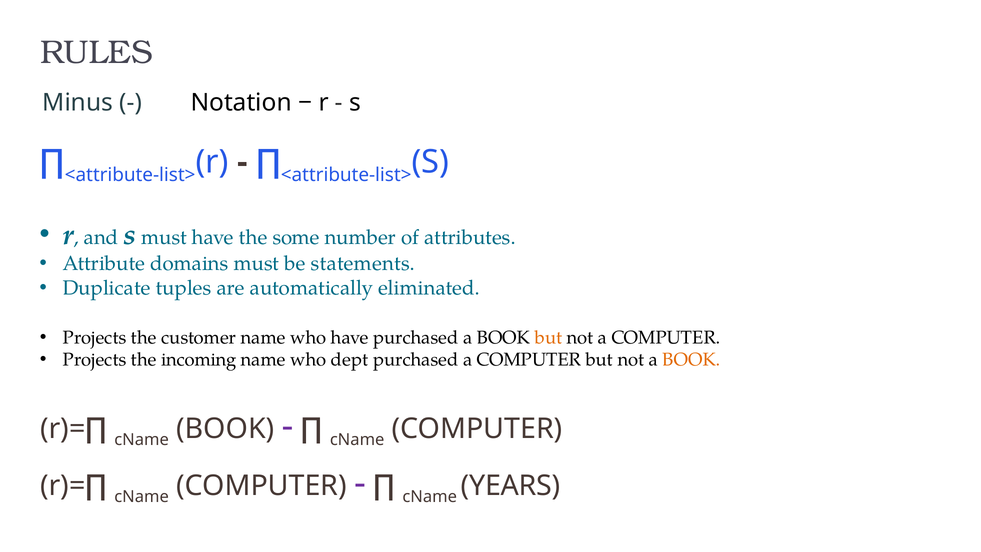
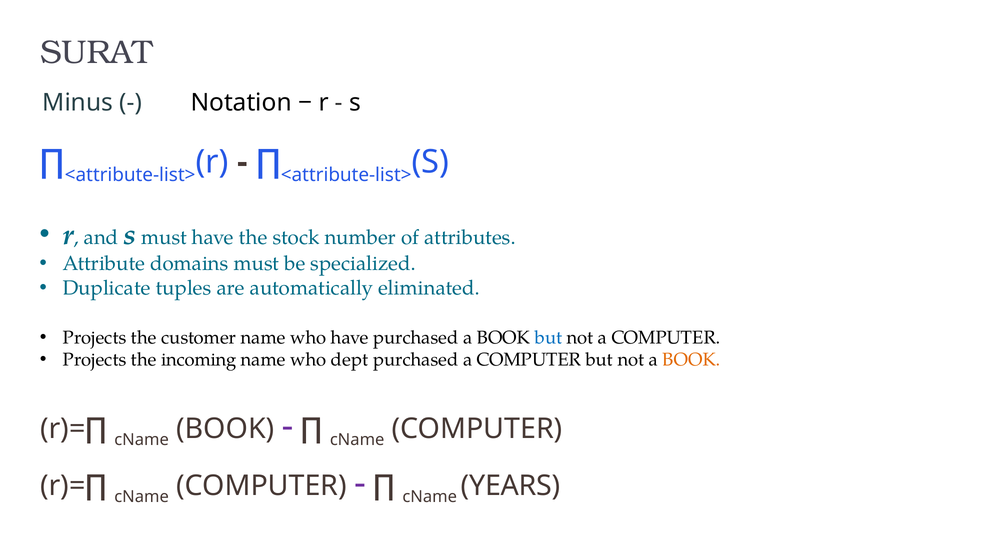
RULES: RULES -> SURAT
some: some -> stock
statements: statements -> specialized
but at (548, 337) colour: orange -> blue
